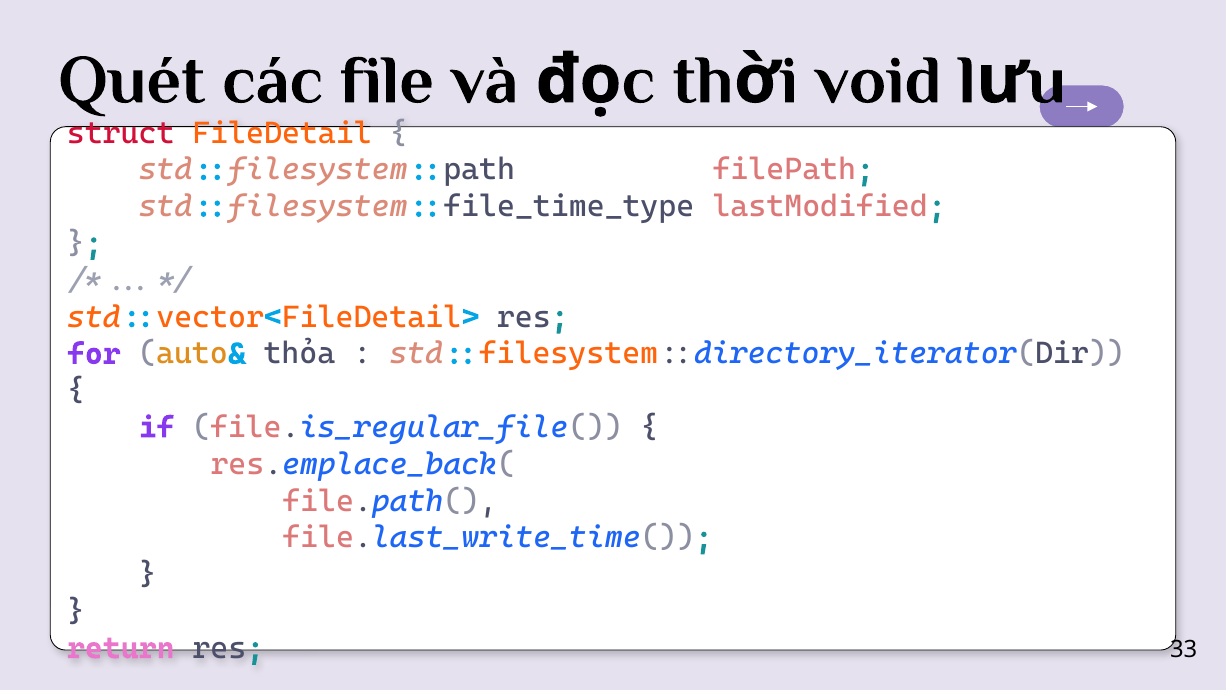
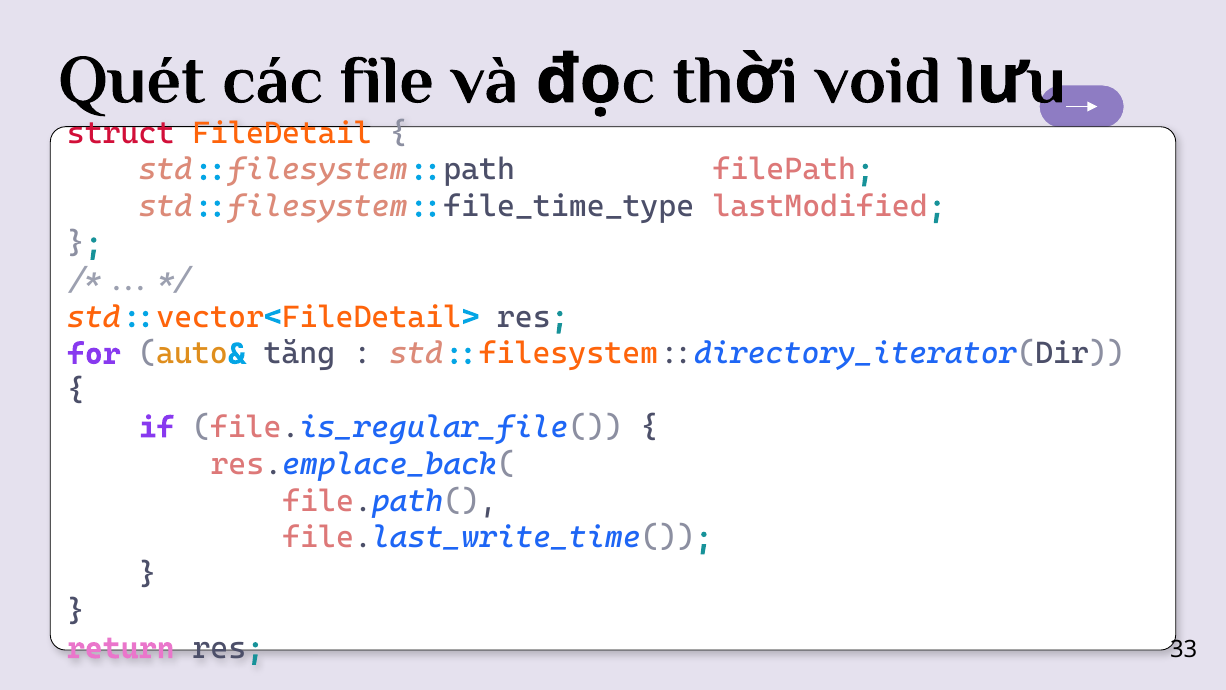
thỏa: thỏa -> tăng
